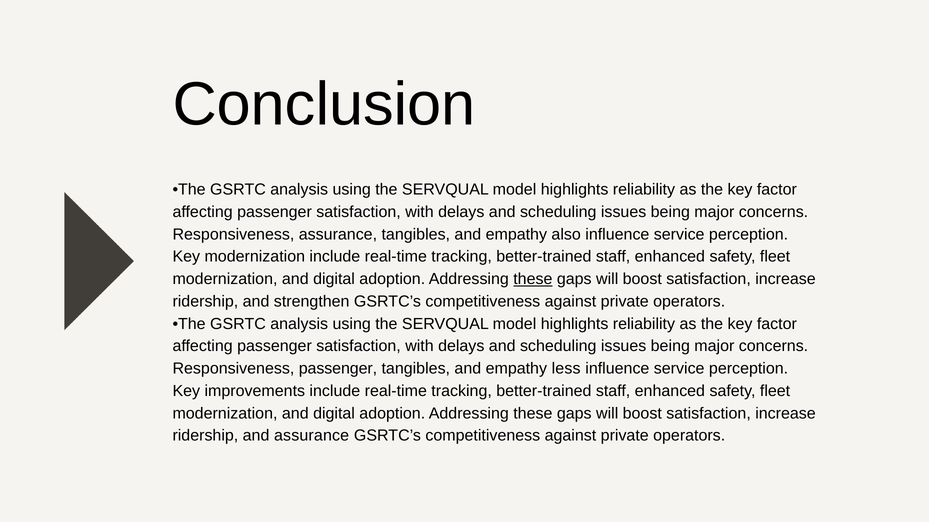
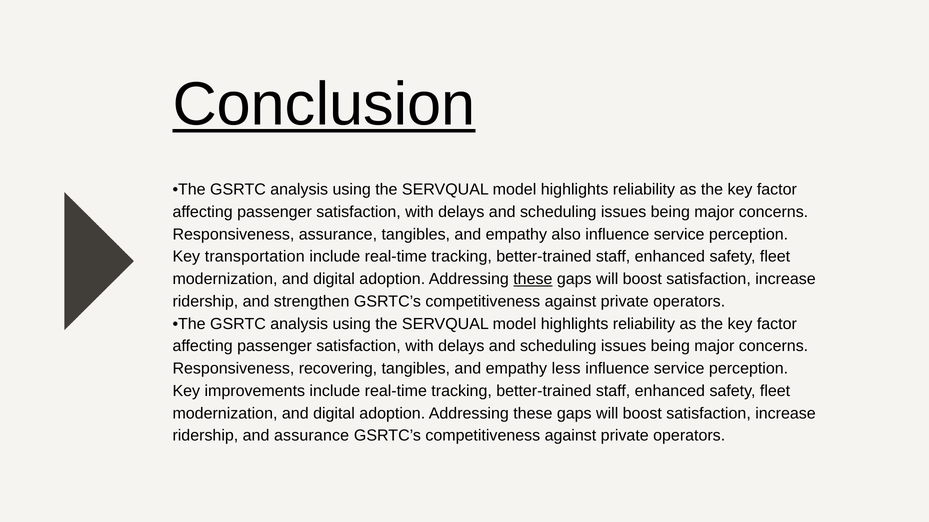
Conclusion underline: none -> present
Key modernization: modernization -> transportation
Responsiveness passenger: passenger -> recovering
